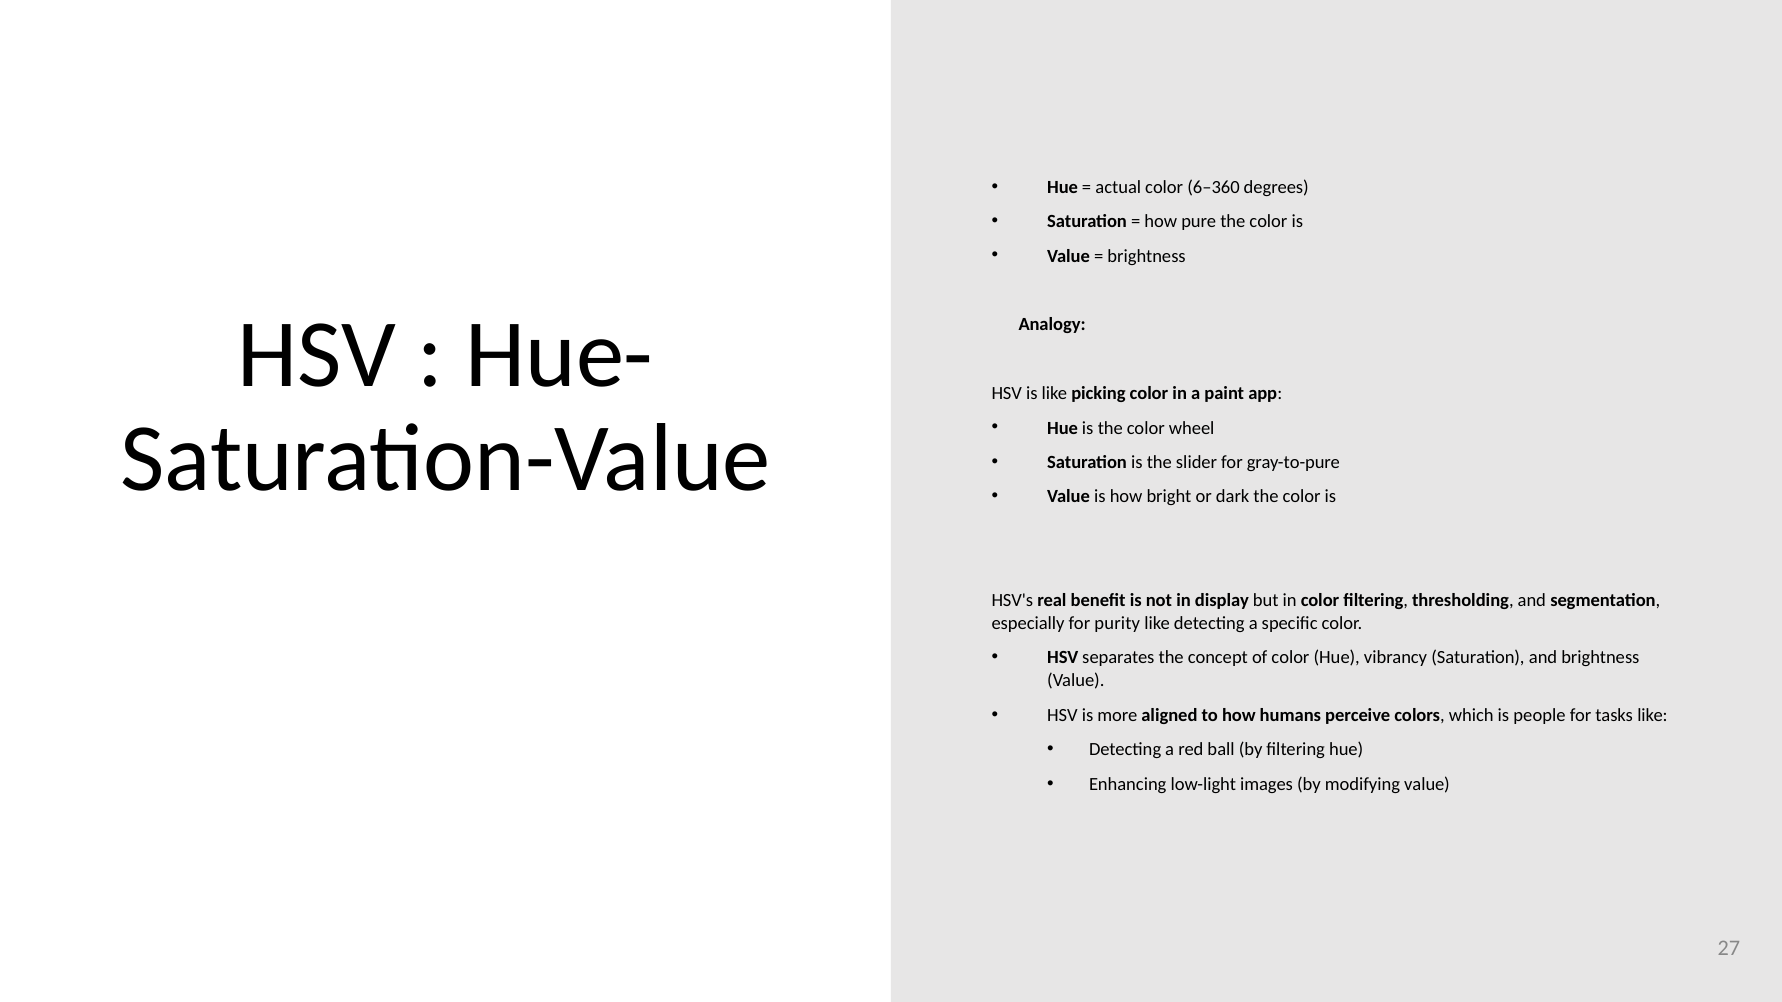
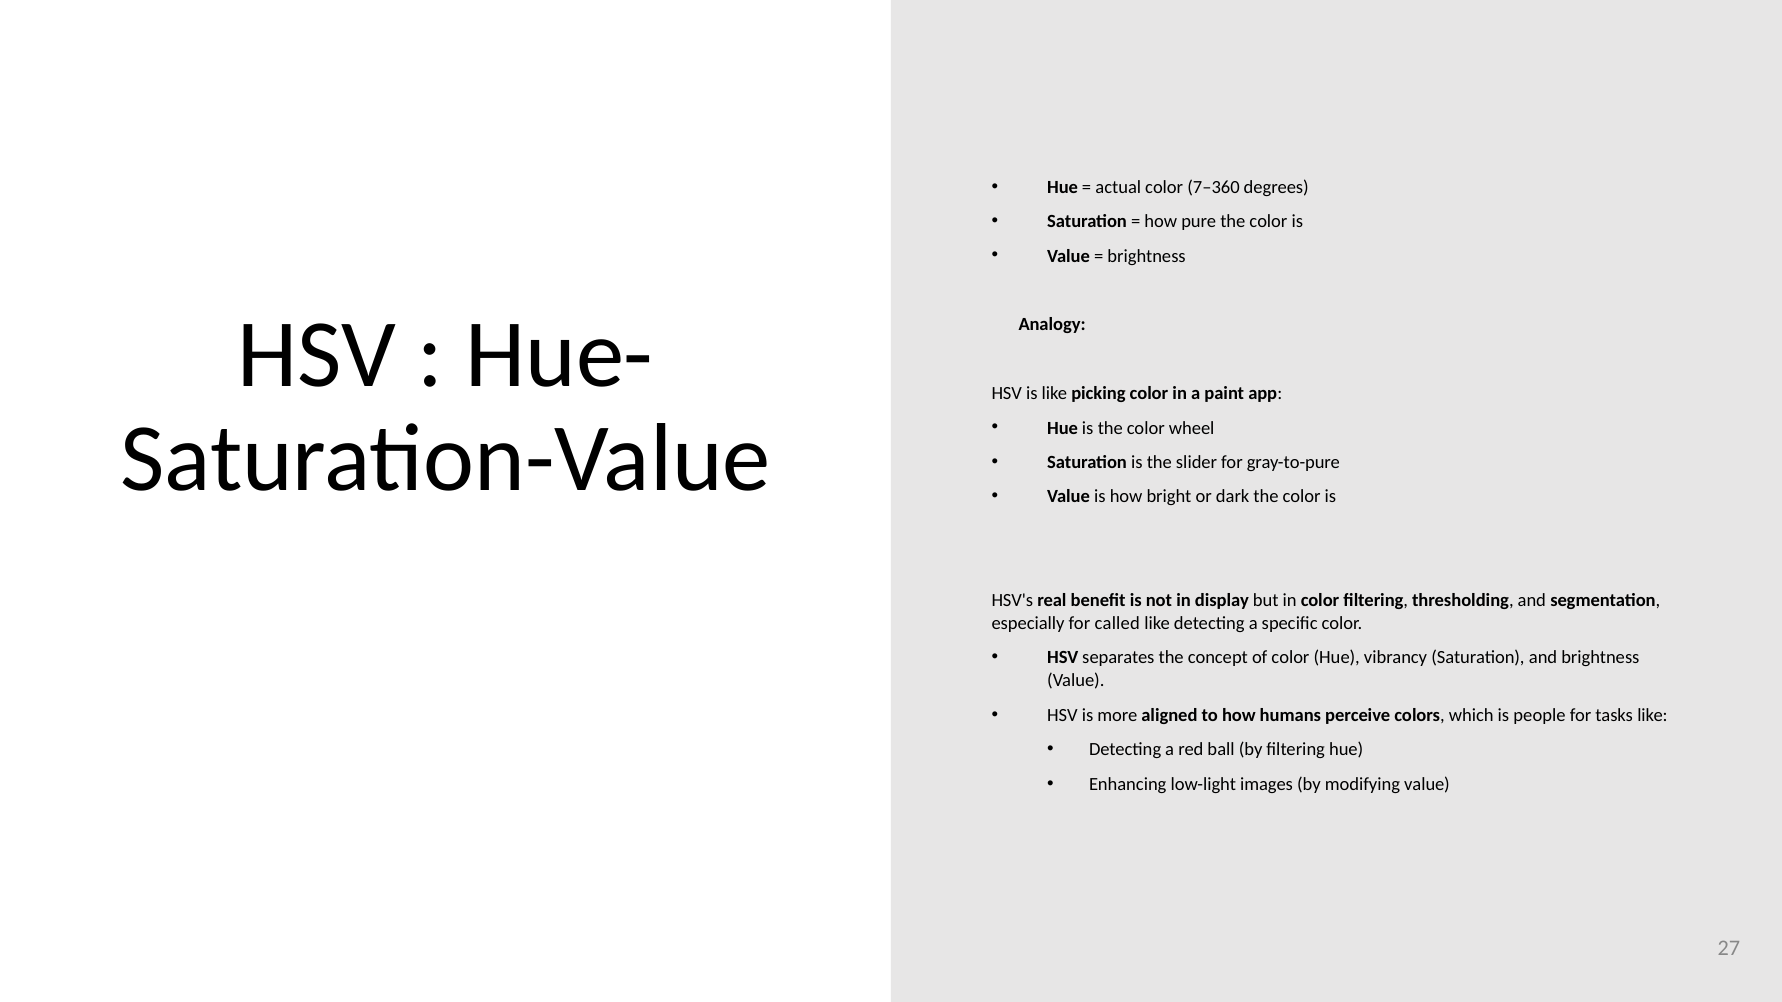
6–360: 6–360 -> 7–360
purity: purity -> called
